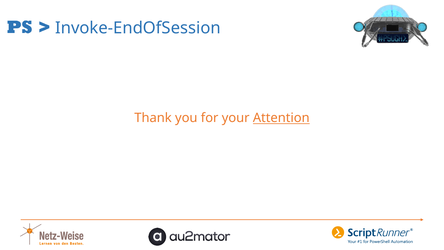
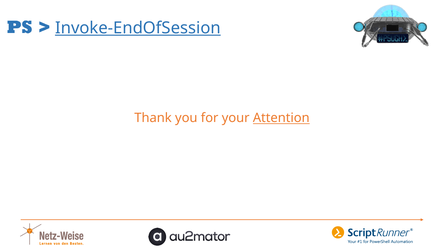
Invoke-EndOfSession underline: none -> present
